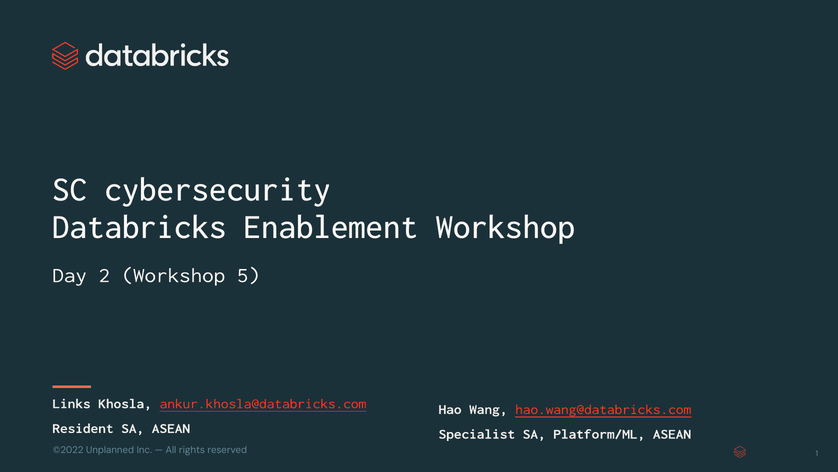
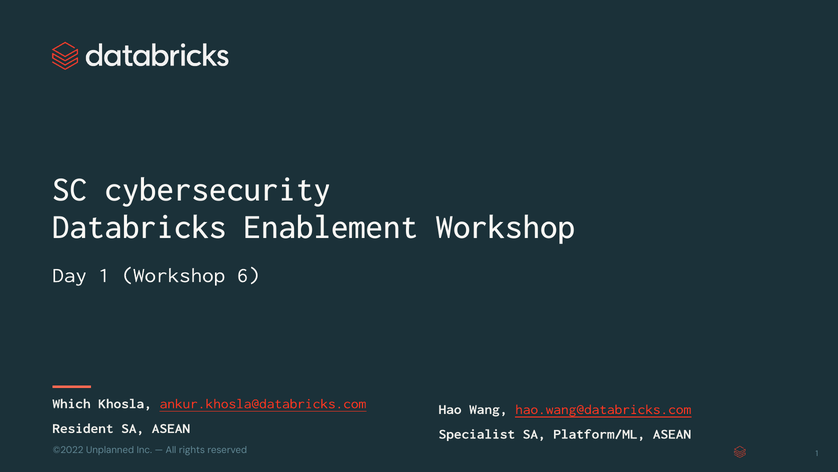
Day 2: 2 -> 1
5: 5 -> 6
Links: Links -> Which
